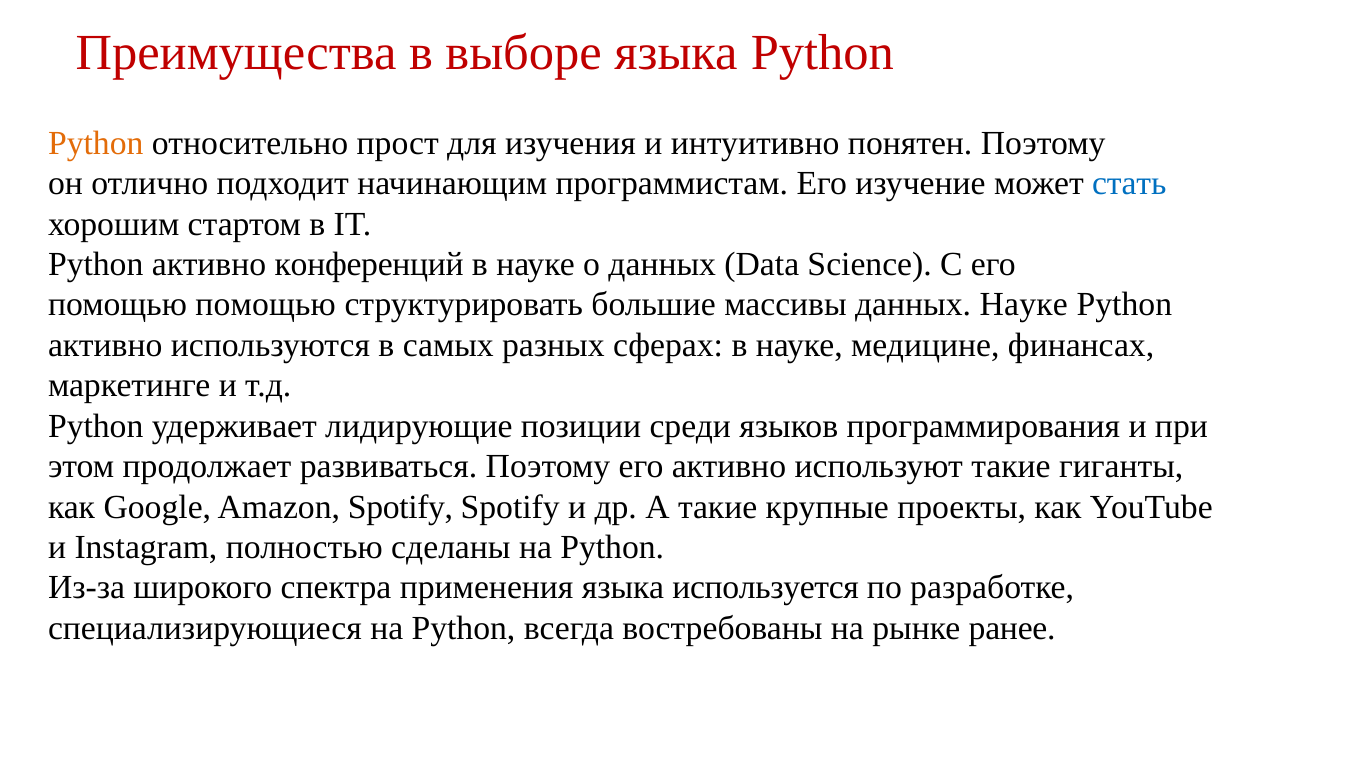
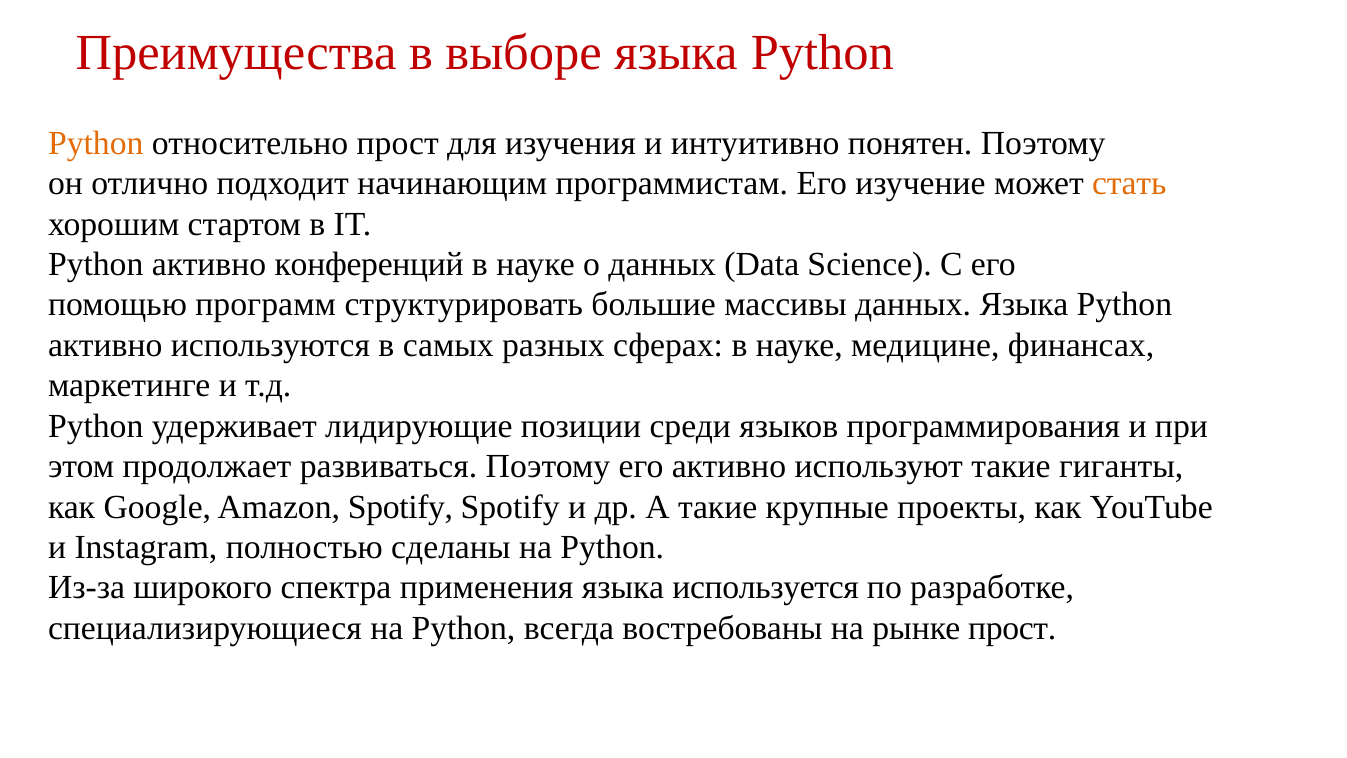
стать colour: blue -> orange
помощью помощью: помощью -> программ
данных Науке: Науке -> Языка
рынке ранее: ранее -> прост
